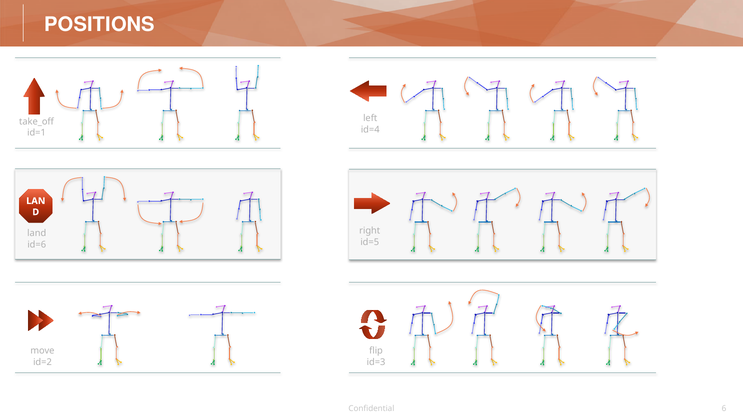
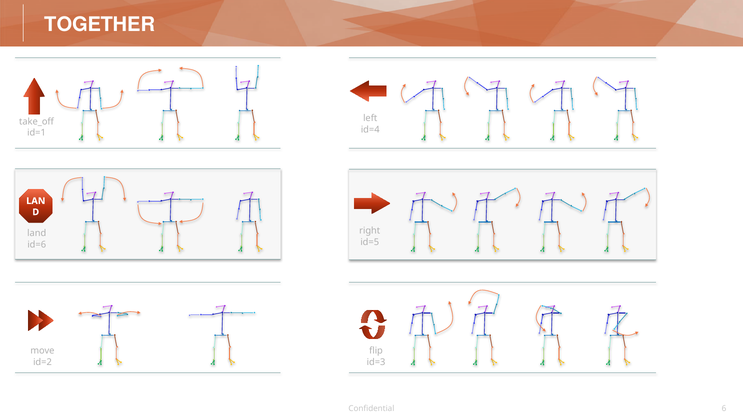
POSITIONS: POSITIONS -> TOGETHER
